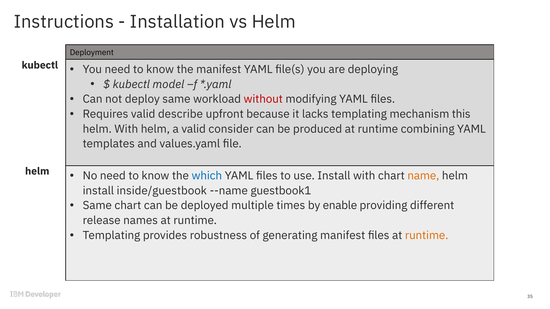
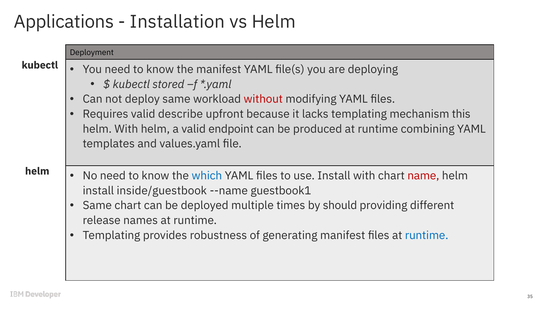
Instructions: Instructions -> Applications
model: model -> stored
consider: consider -> endpoint
name colour: orange -> red
enable: enable -> should
runtime at (427, 236) colour: orange -> blue
